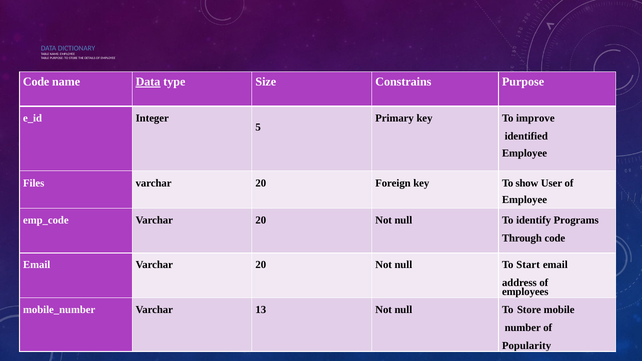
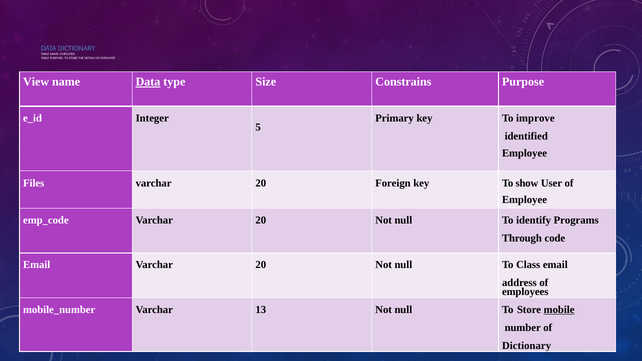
Code at (36, 82): Code -> View
Start: Start -> Class
mobile underline: none -> present
Popularity at (527, 346): Popularity -> Dictionary
